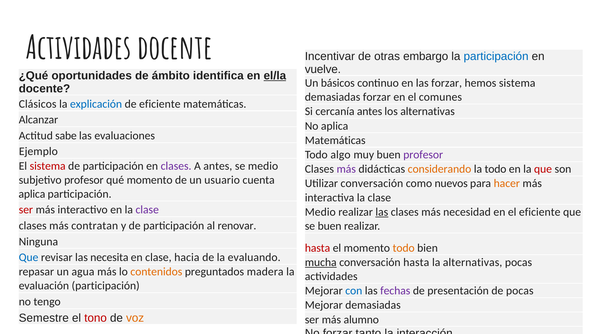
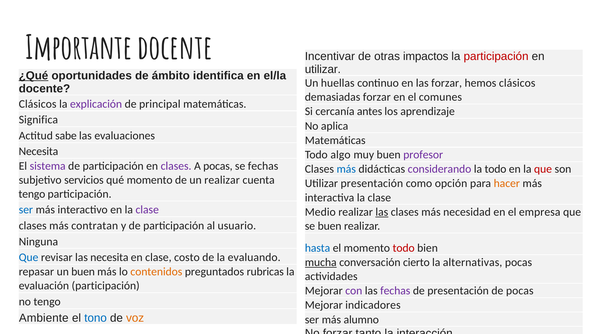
Actividades at (78, 48): Actividades -> Importante
embargo: embargo -> impactos
participación at (496, 56) colour: blue -> red
vuelve at (323, 69): vuelve -> utilizar
¿Qué underline: none -> present
el/la underline: present -> none
básicos: básicos -> huellas
hemos sistema: sistema -> clásicos
explicación colour: blue -> purple
de eficiente: eficiente -> principal
los alternativas: alternativas -> aprendizaje
Alcanzar: Alcanzar -> Significa
Ejemplo at (38, 152): Ejemplo -> Necesita
sistema at (48, 166) colour: red -> purple
A antes: antes -> pocas
se medio: medio -> fechas
más at (346, 169) colour: purple -> blue
considerando colour: orange -> purple
subjetivo profesor: profesor -> servicios
un usuario: usuario -> realizar
Utilizar conversación: conversación -> presentación
nuevos: nuevos -> opción
aplica at (32, 194): aplica -> tengo
ser at (26, 210) colour: red -> blue
el eficiente: eficiente -> empresa
renovar: renovar -> usuario
hasta at (317, 248) colour: red -> blue
todo at (404, 248) colour: orange -> red
hacia: hacia -> costo
conversación hasta: hasta -> cierto
un agua: agua -> buen
madera: madera -> rubricas
con colour: blue -> purple
Mejorar demasiadas: demasiadas -> indicadores
Semestre: Semestre -> Ambiente
tono colour: red -> blue
